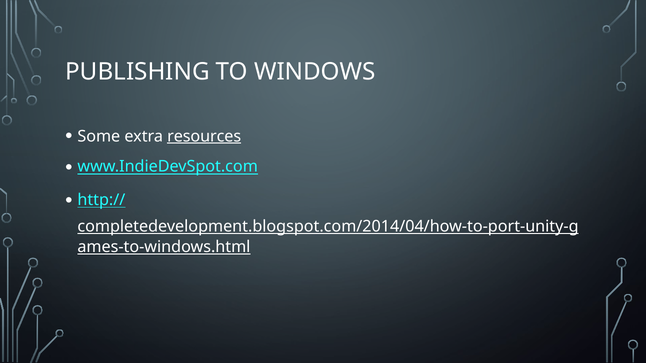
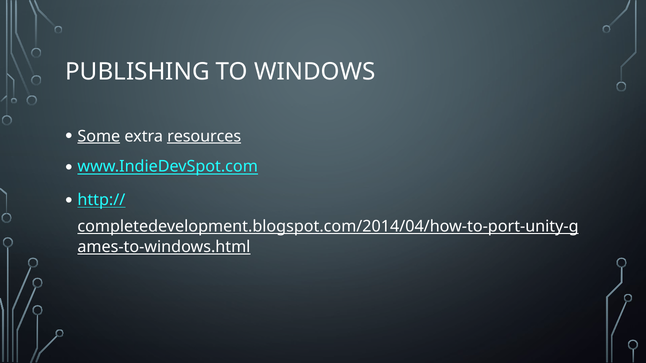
Some underline: none -> present
